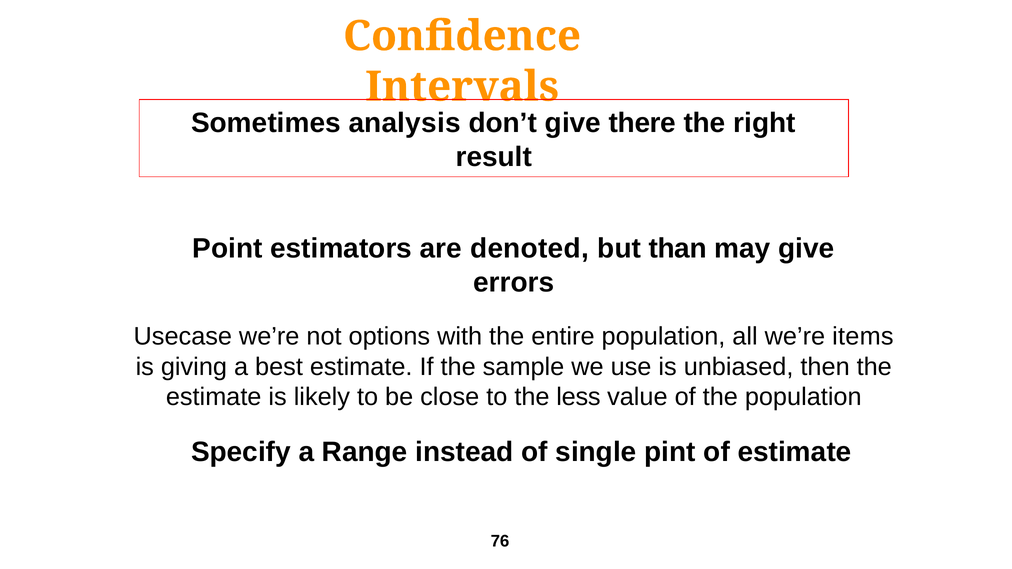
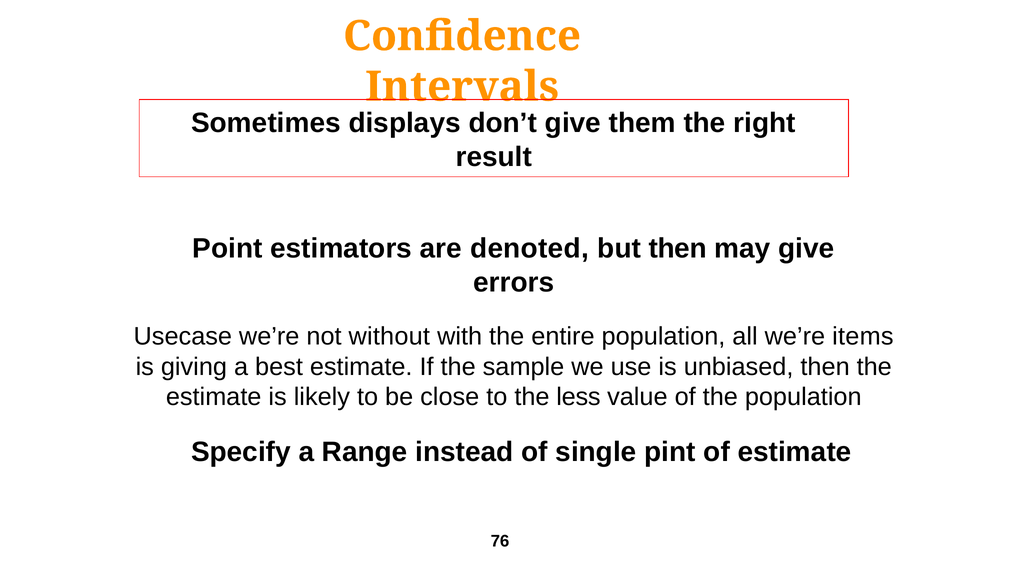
analysis: analysis -> displays
there: there -> them
but than: than -> then
options: options -> without
